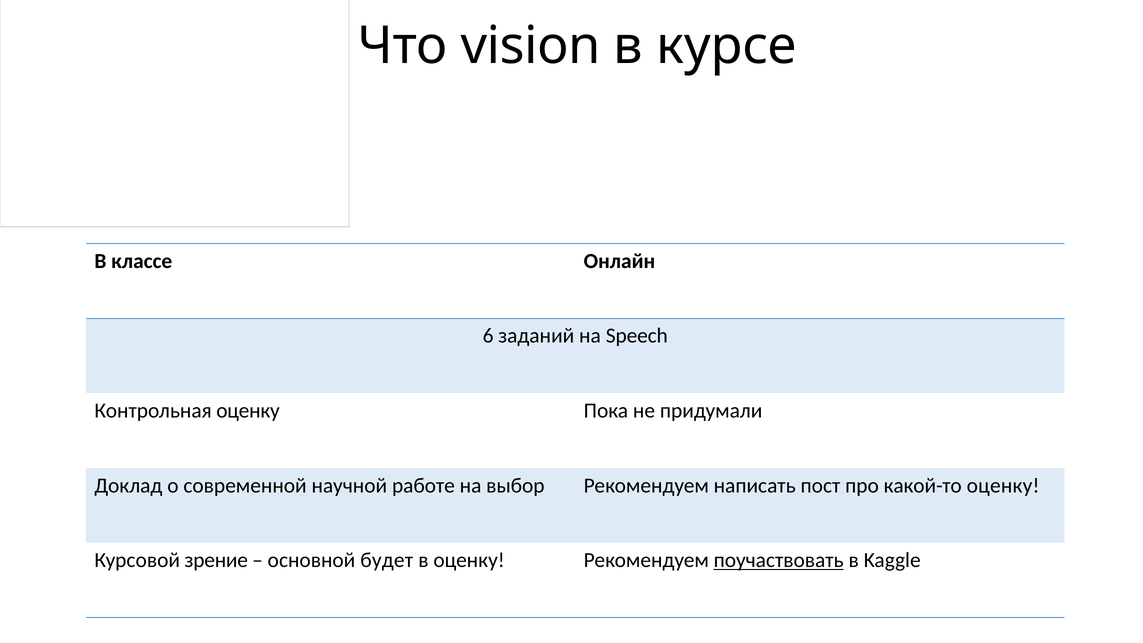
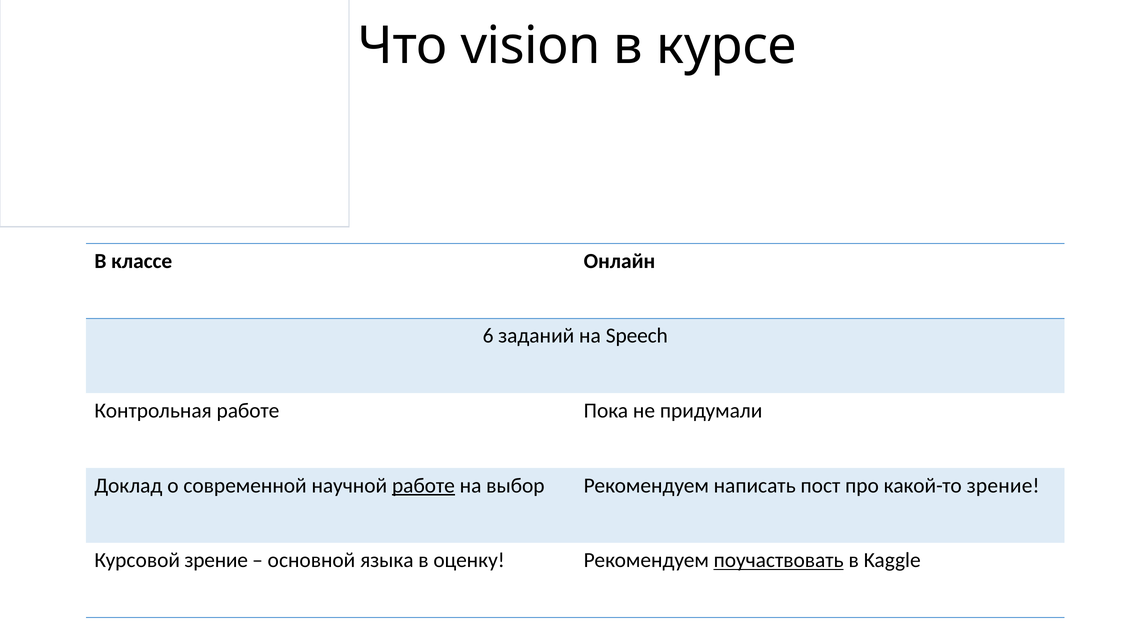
Контрольная оценку: оценку -> работе
работе at (423, 486) underline: none -> present
какой-то оценку: оценку -> зрение
будет: будет -> языка
